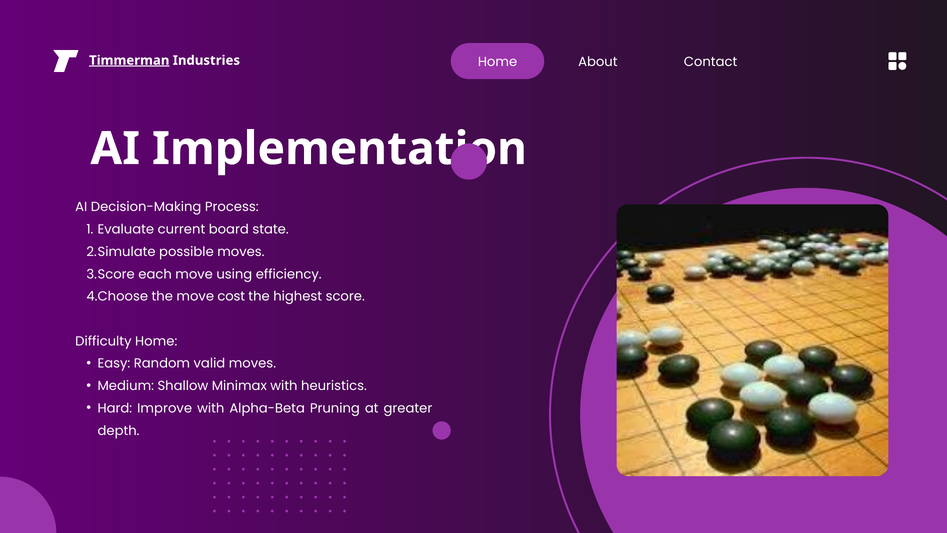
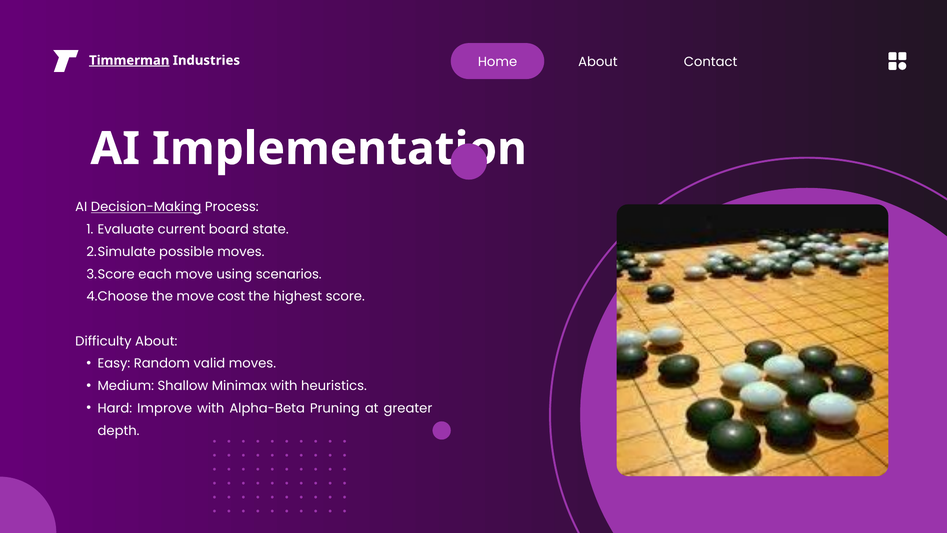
Decision-Making underline: none -> present
efficiency: efficiency -> scenarios
Difficulty Home: Home -> About
